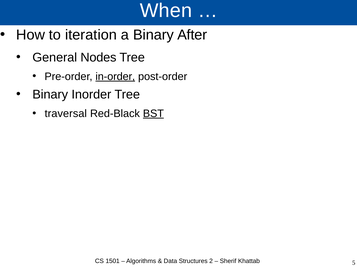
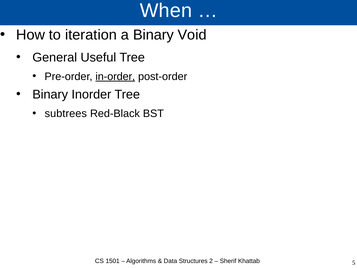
After: After -> Void
Nodes: Nodes -> Useful
traversal: traversal -> subtrees
BST underline: present -> none
